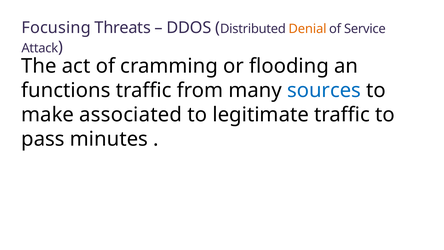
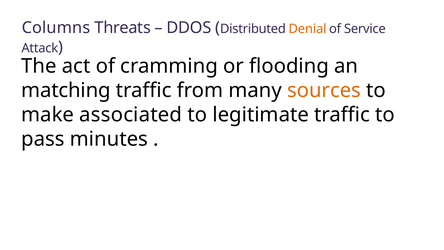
Focusing: Focusing -> Columns
functions: functions -> matching
sources colour: blue -> orange
